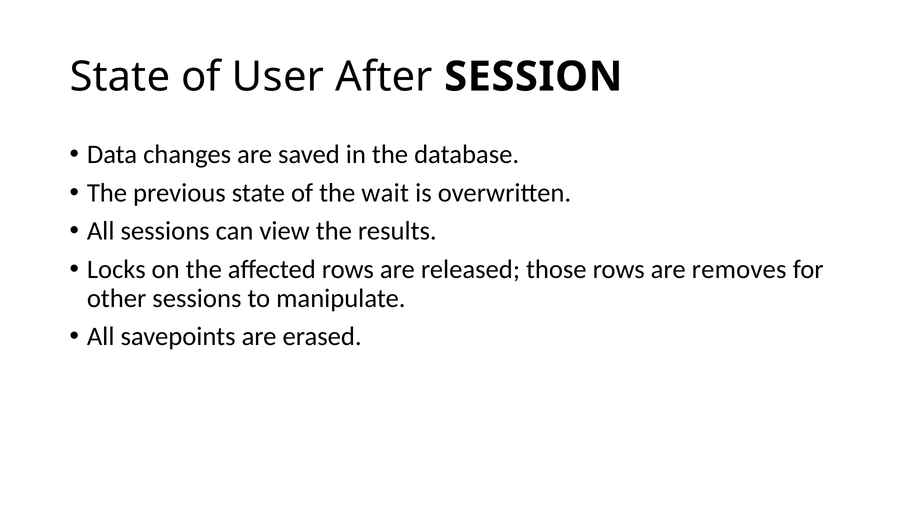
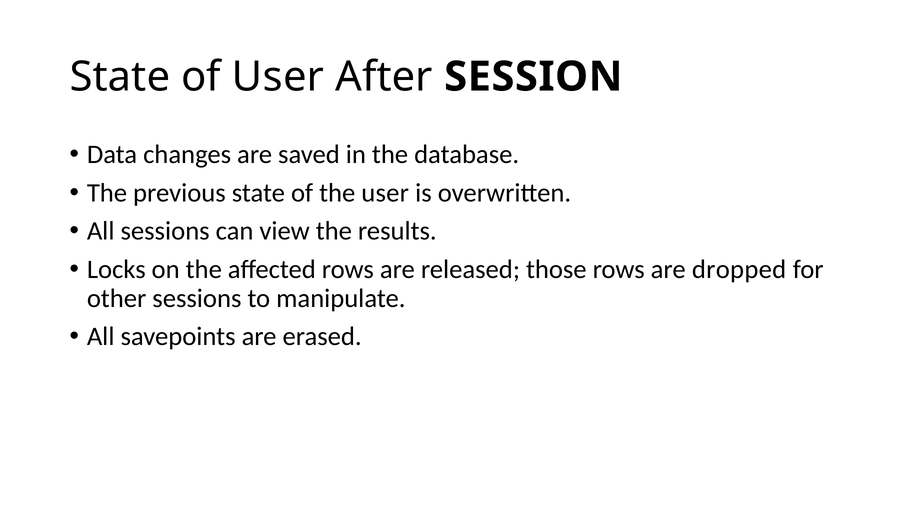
the wait: wait -> user
removes: removes -> dropped
